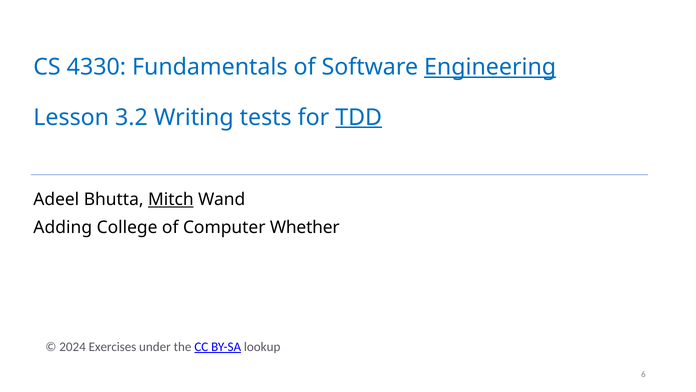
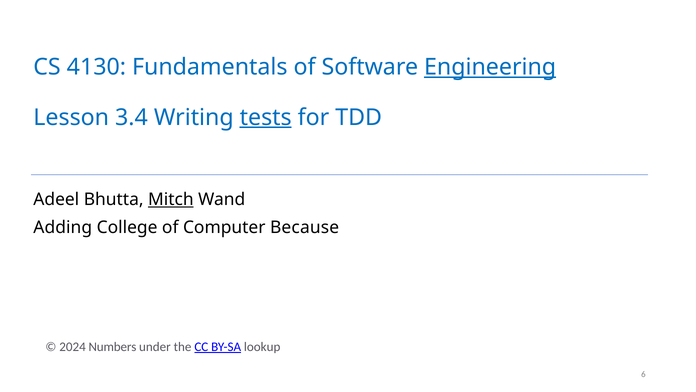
4330: 4330 -> 4130
3.2: 3.2 -> 3.4
tests underline: none -> present
TDD underline: present -> none
Whether: Whether -> Because
Exercises: Exercises -> Numbers
